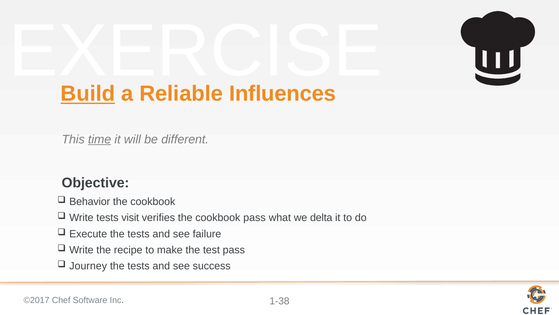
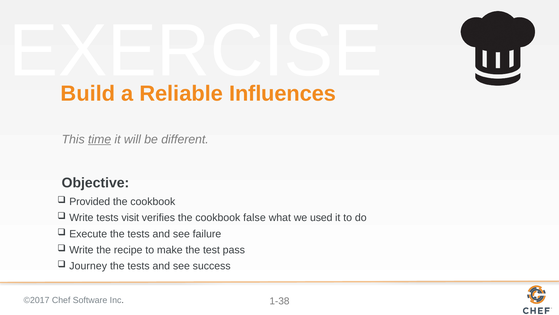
Build underline: present -> none
Behavior: Behavior -> Provided
cookbook pass: pass -> false
delta: delta -> used
